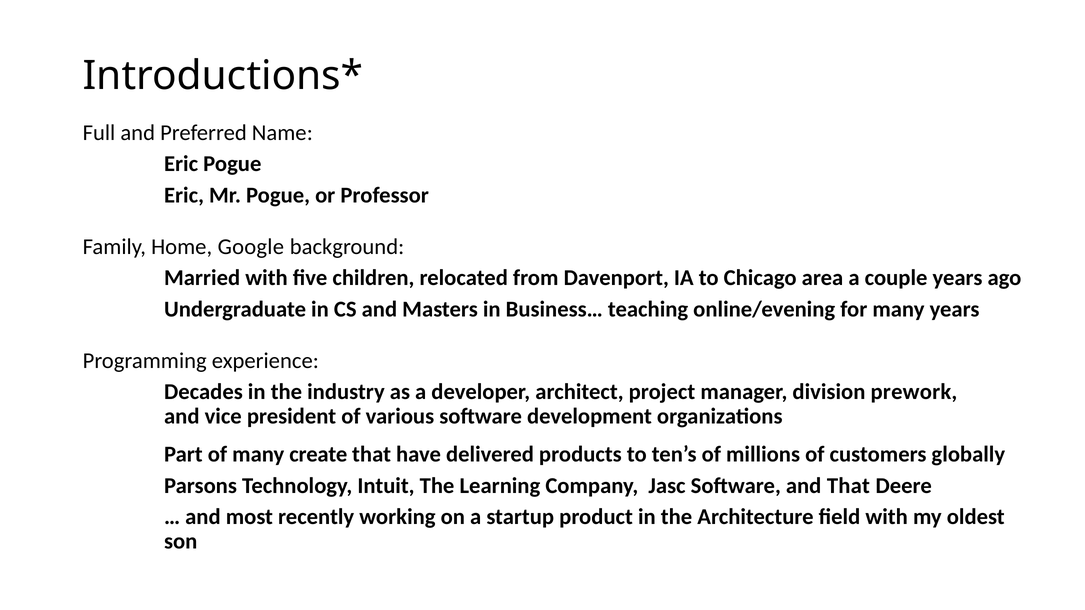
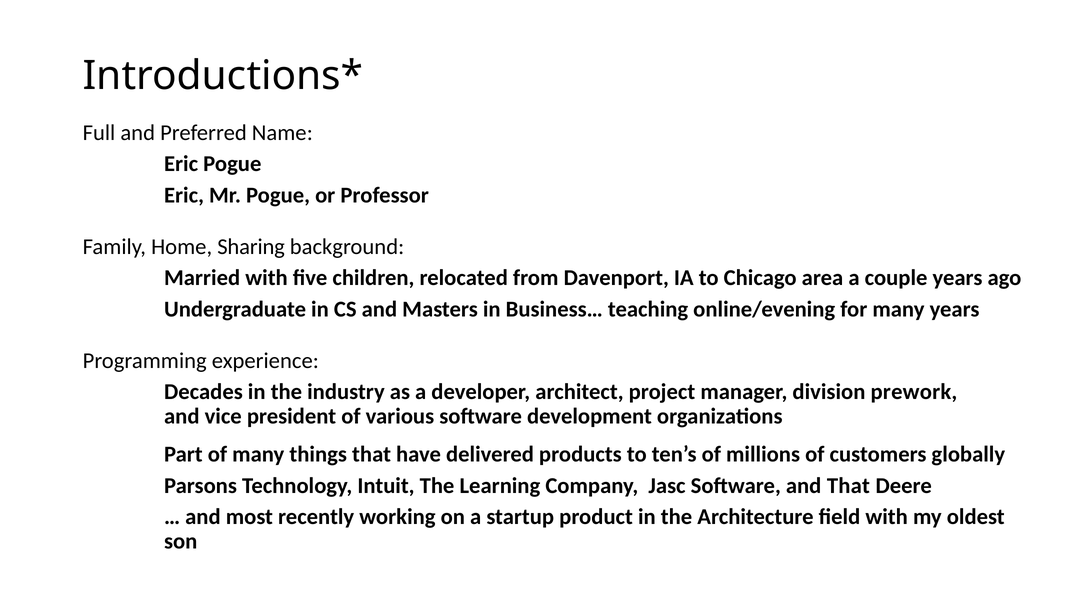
Google: Google -> Sharing
create: create -> things
